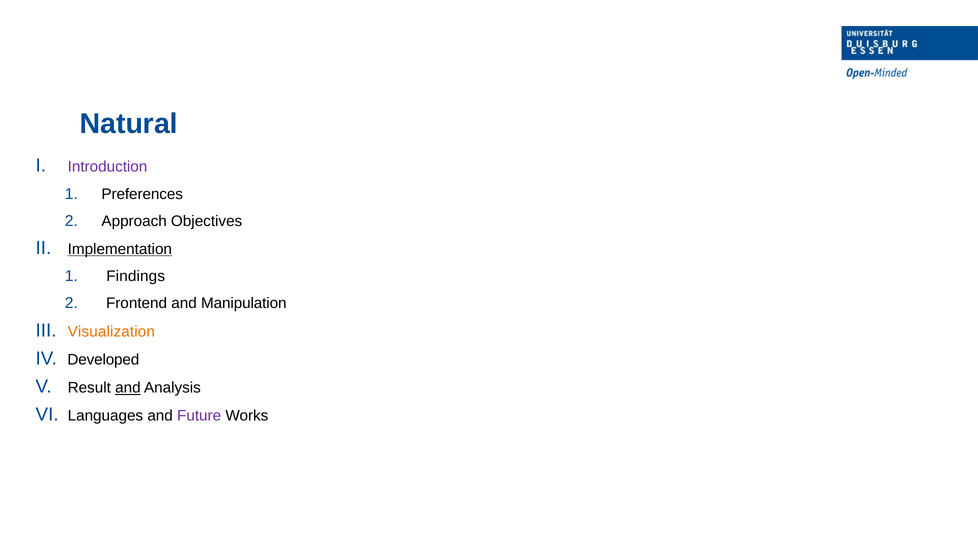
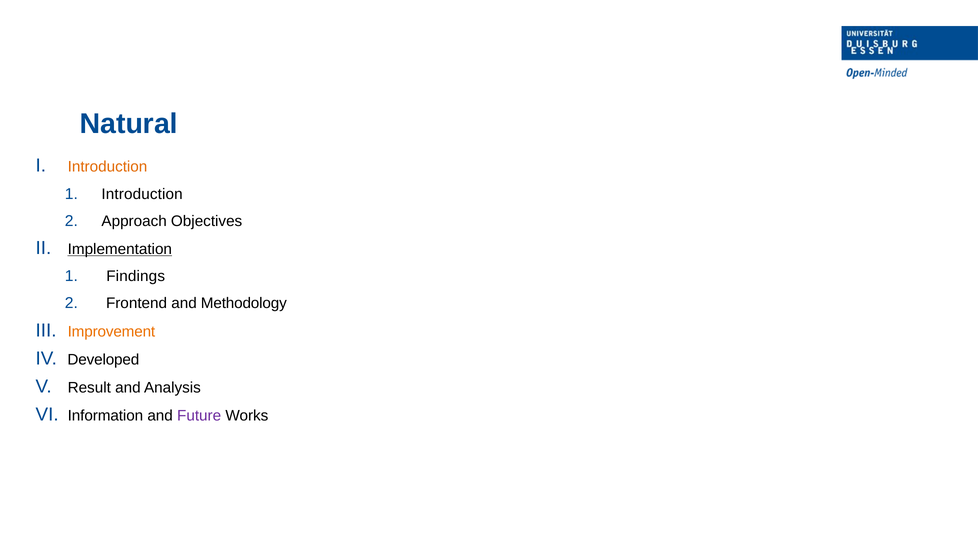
Introduction at (108, 167) colour: purple -> orange
Preferences at (142, 194): Preferences -> Introduction
Manipulation: Manipulation -> Methodology
Visualization: Visualization -> Improvement
and at (128, 388) underline: present -> none
Languages: Languages -> Information
